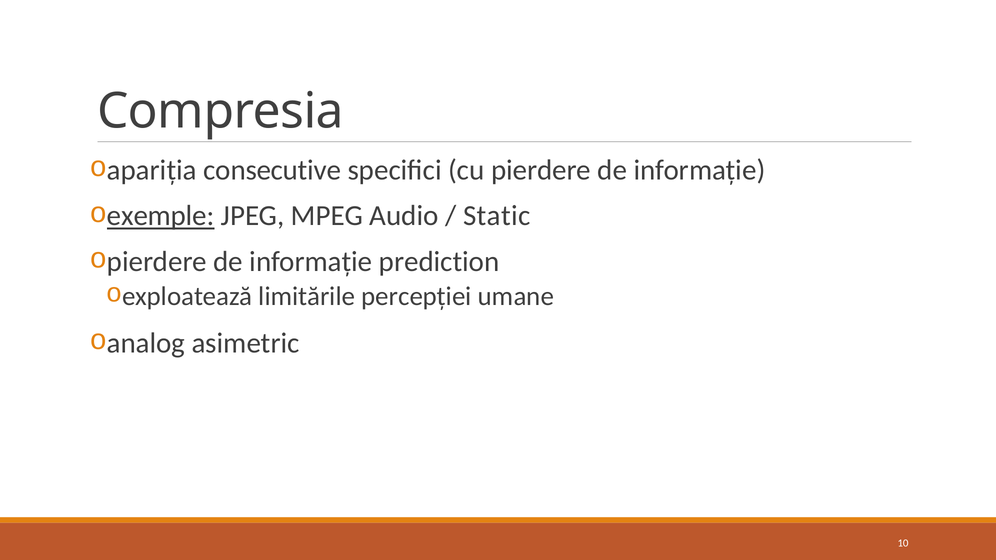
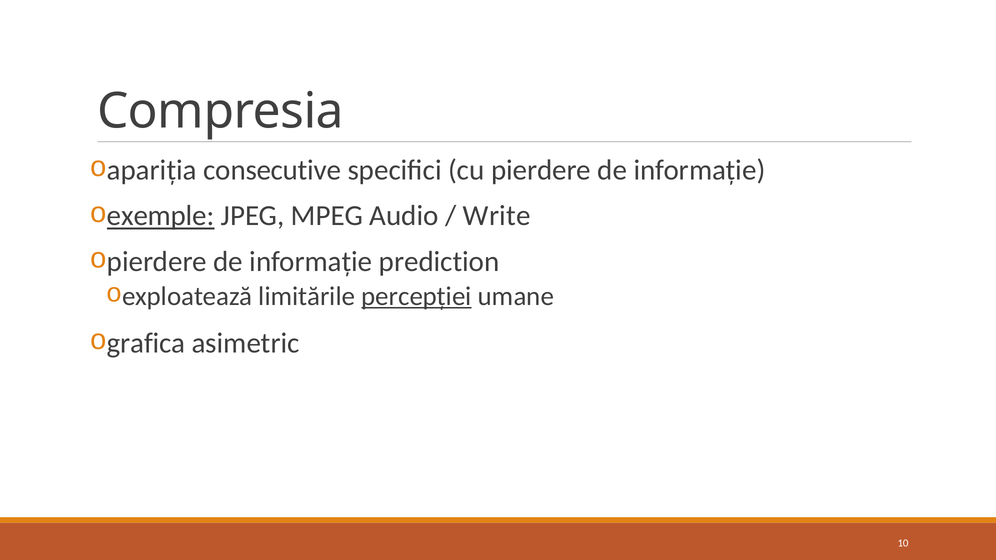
Static: Static -> Write
percepției underline: none -> present
analog: analog -> grafica
